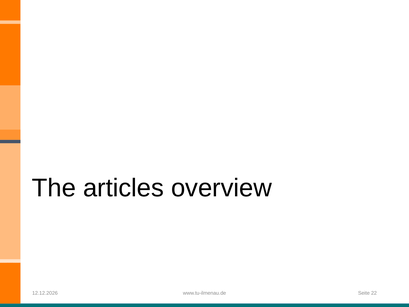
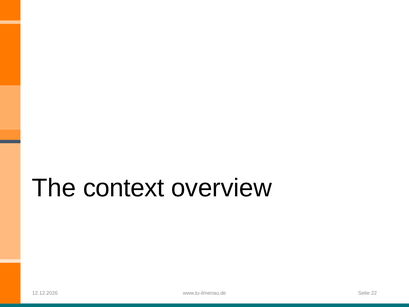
articles: articles -> context
